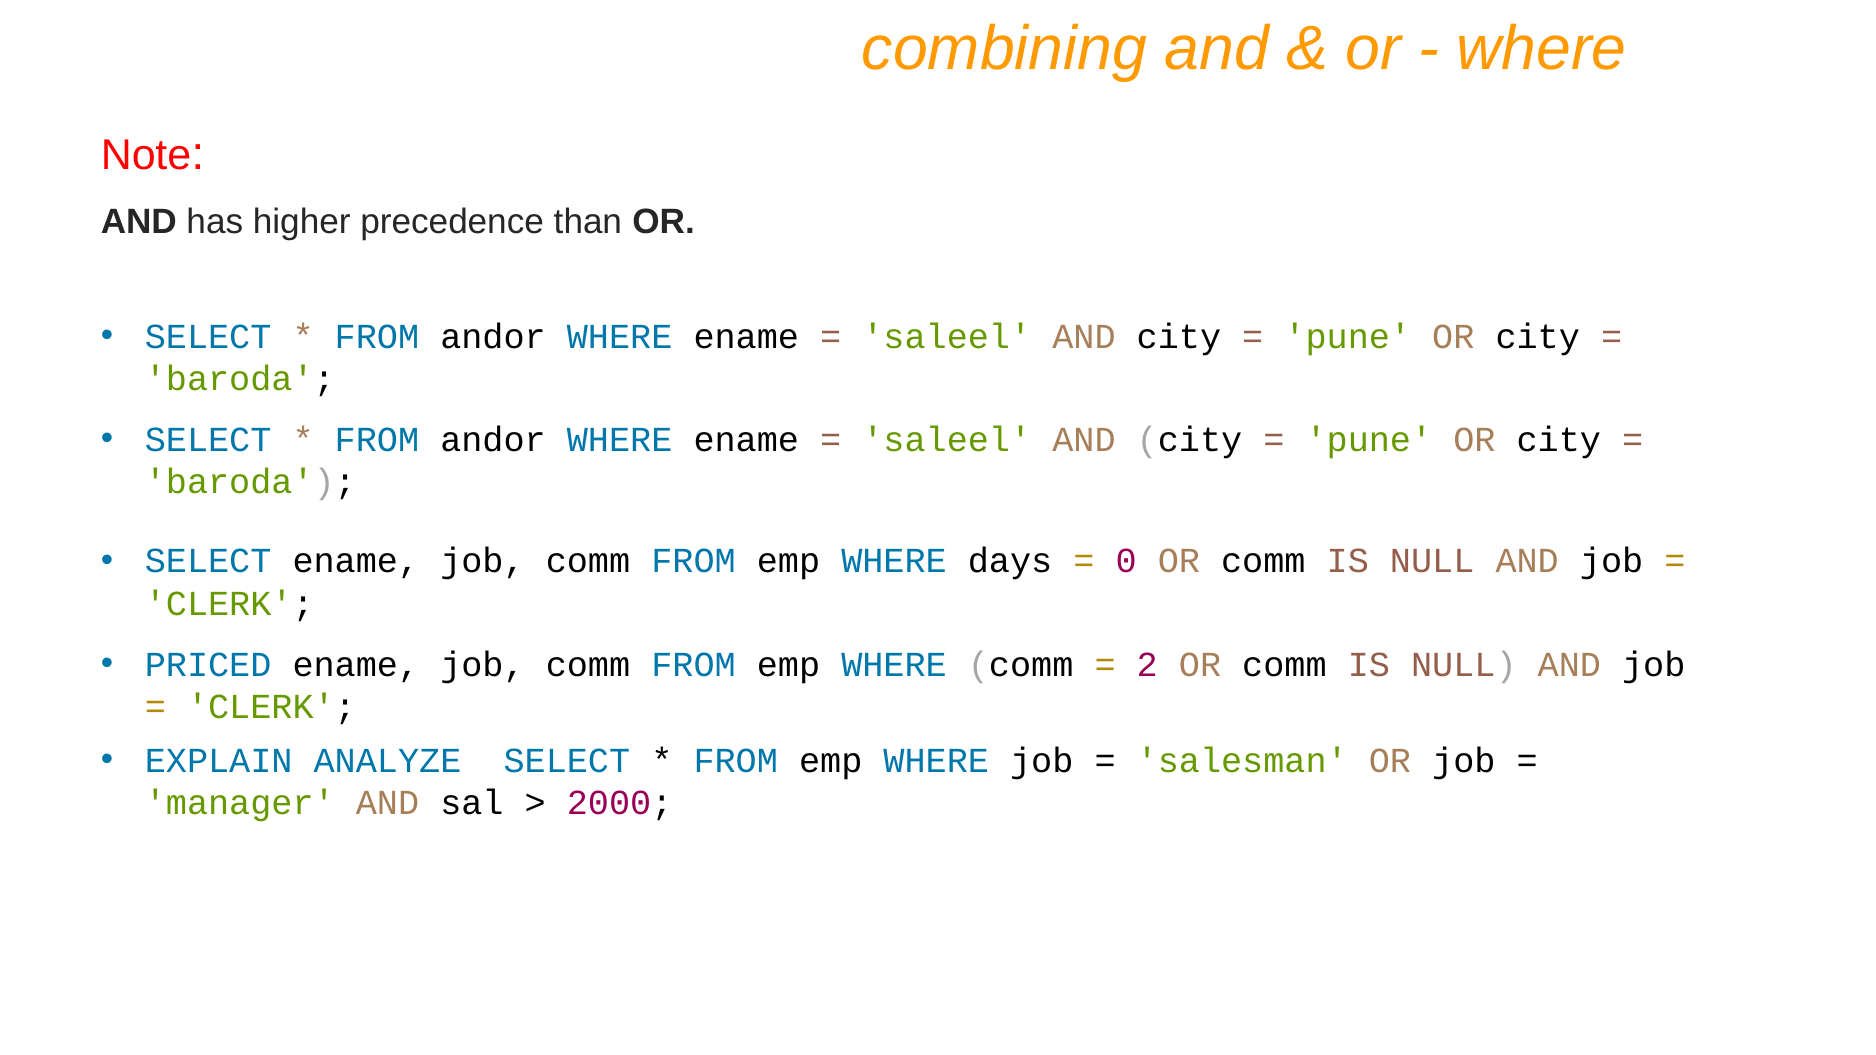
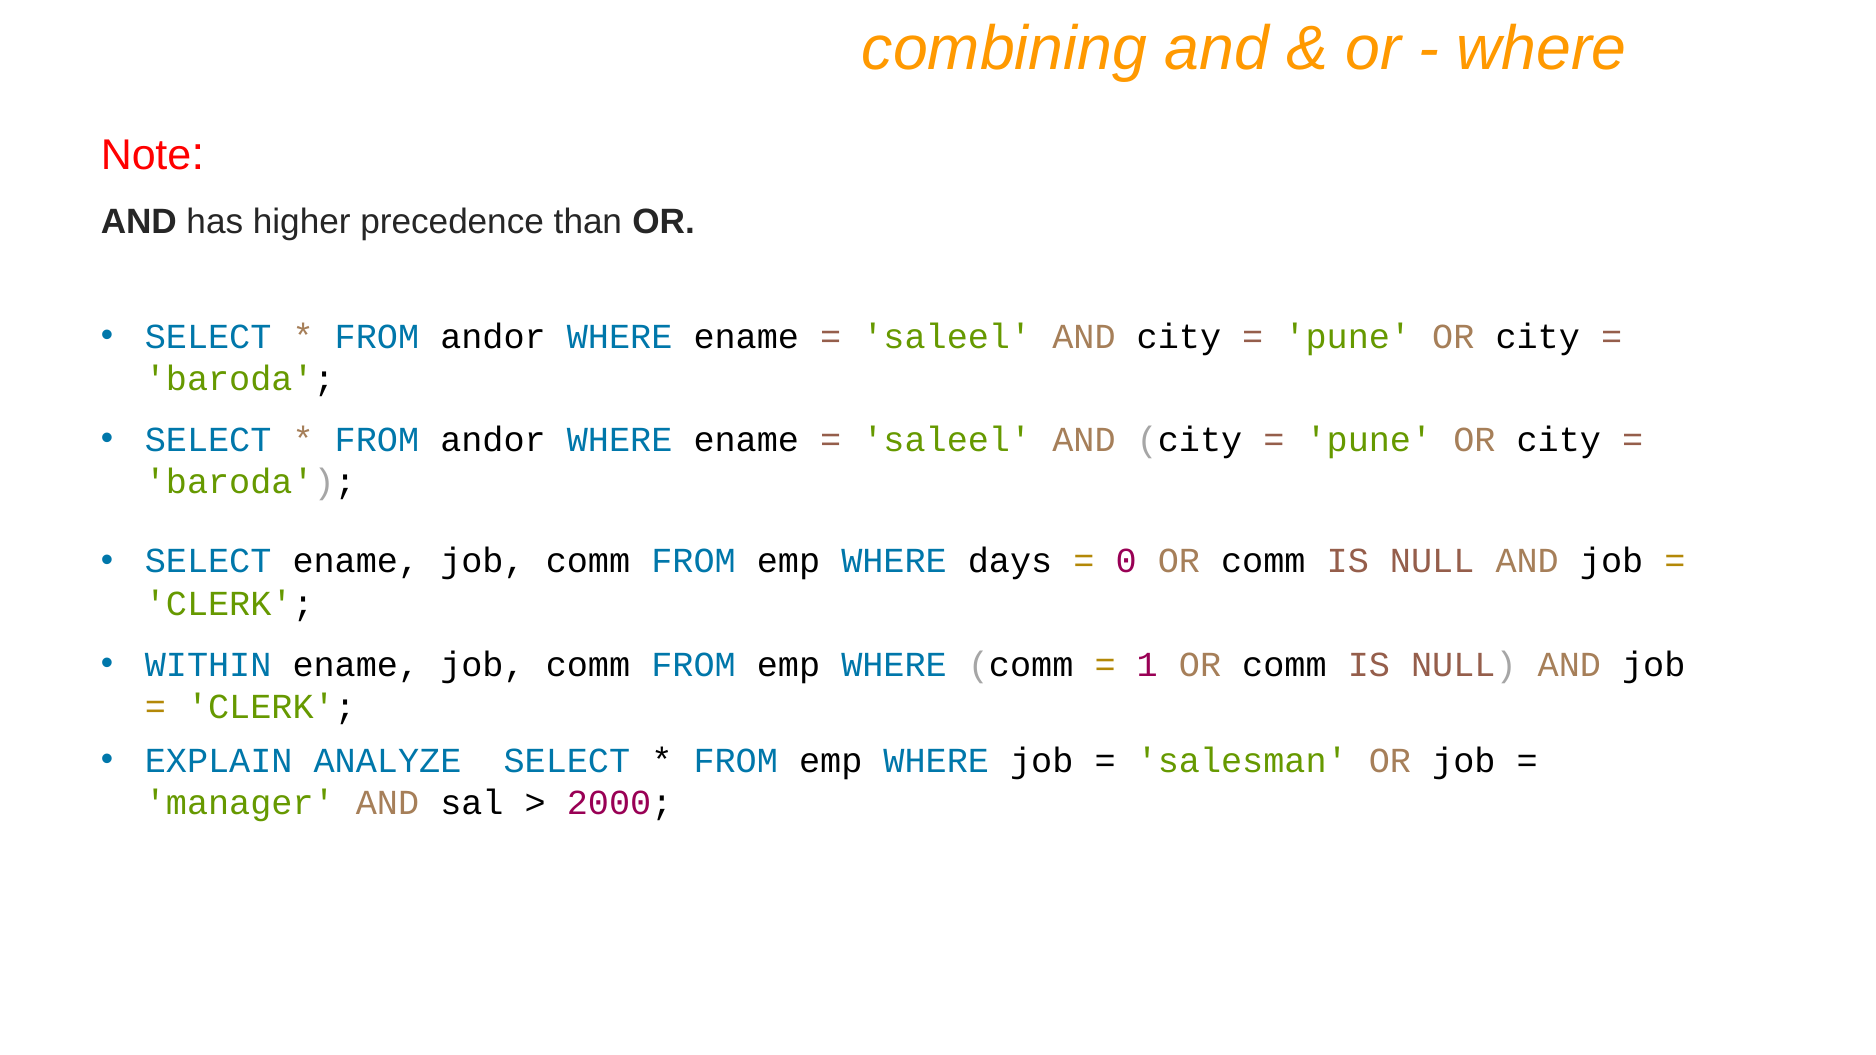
PRICED: PRICED -> WITHIN
2: 2 -> 1
